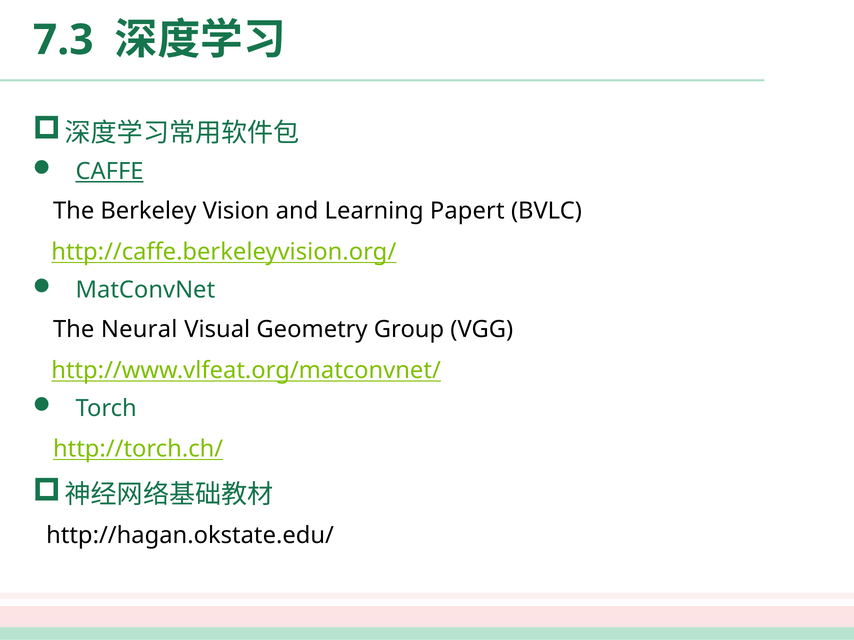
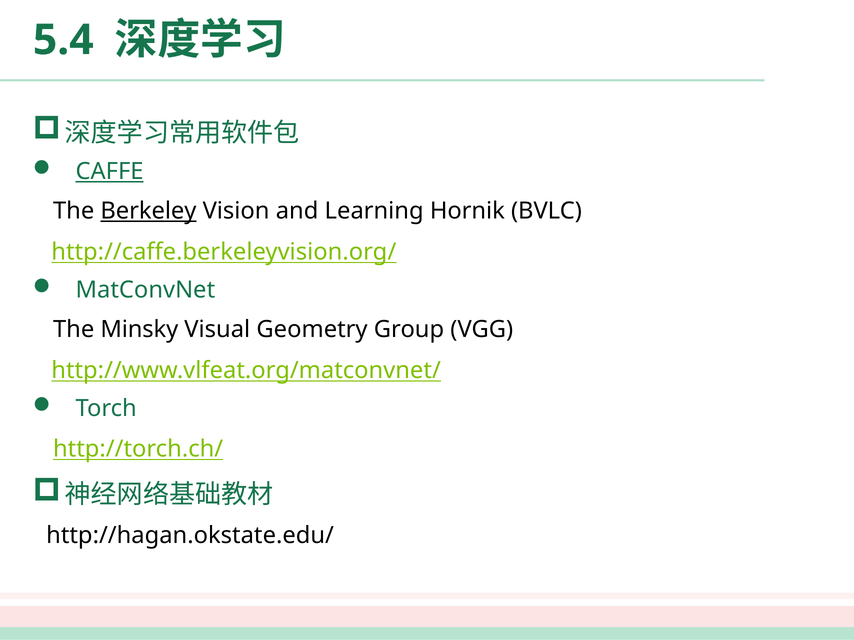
7.3: 7.3 -> 5.4
Berkeley underline: none -> present
Papert: Papert -> Hornik
Neural: Neural -> Minsky
